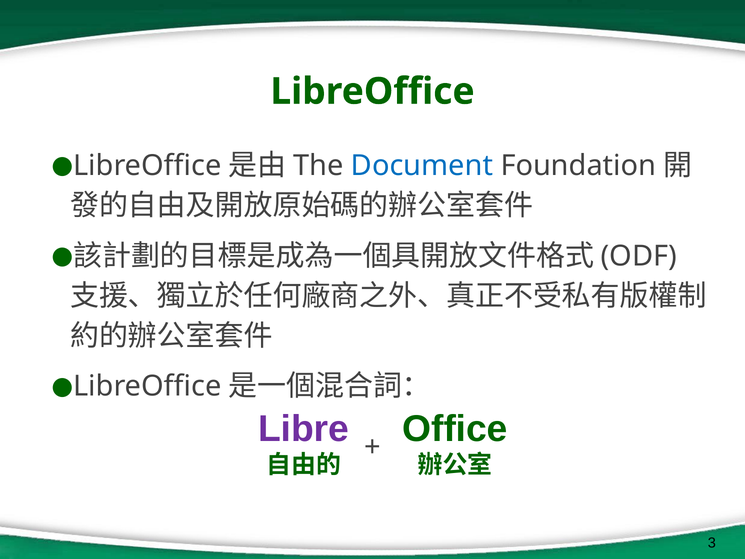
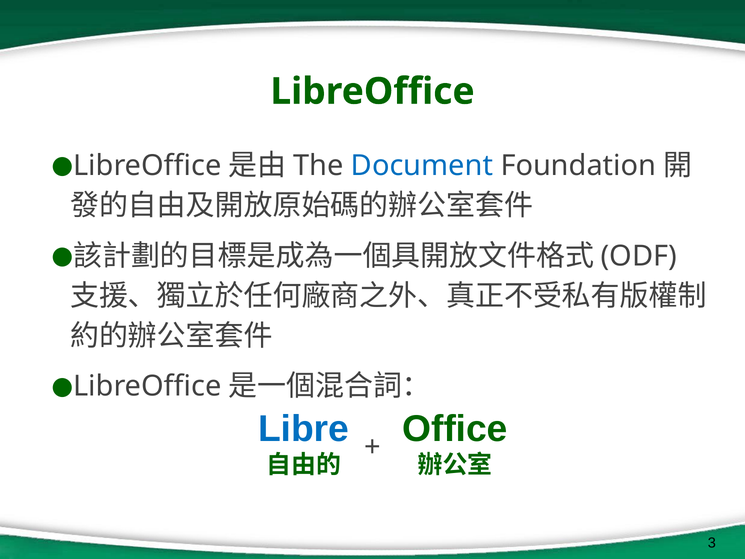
Libre colour: purple -> blue
